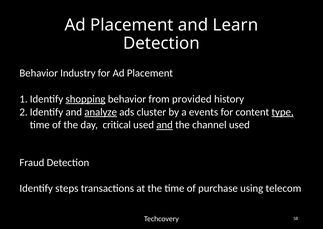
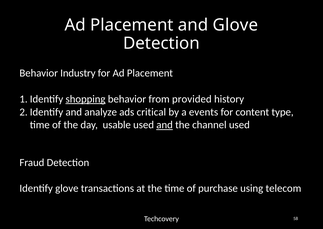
and Learn: Learn -> Glove
analyze underline: present -> none
cluster: cluster -> critical
type underline: present -> none
critical: critical -> usable
Identify steps: steps -> glove
